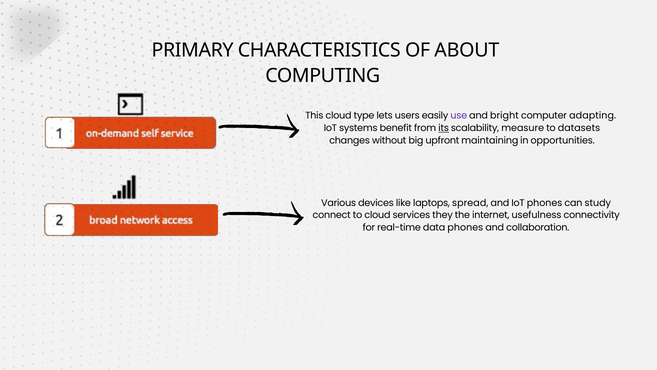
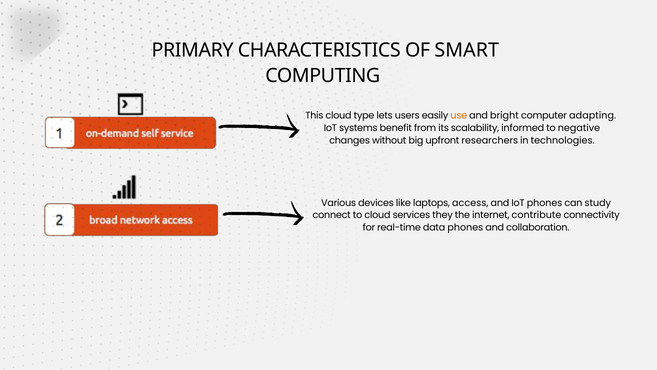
ABOUT: ABOUT -> SMART
use colour: purple -> orange
its underline: present -> none
measure: measure -> informed
datasets: datasets -> negative
maintaining: maintaining -> researchers
opportunities: opportunities -> technologies
spread: spread -> access
usefulness: usefulness -> contribute
